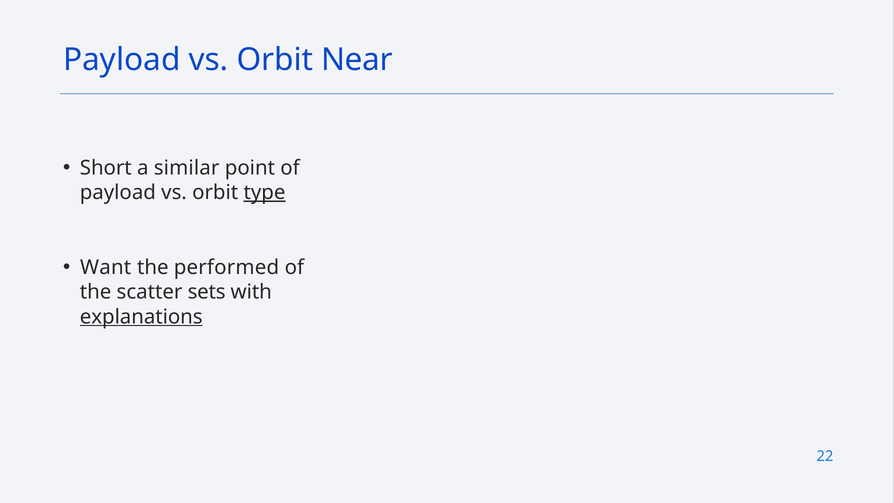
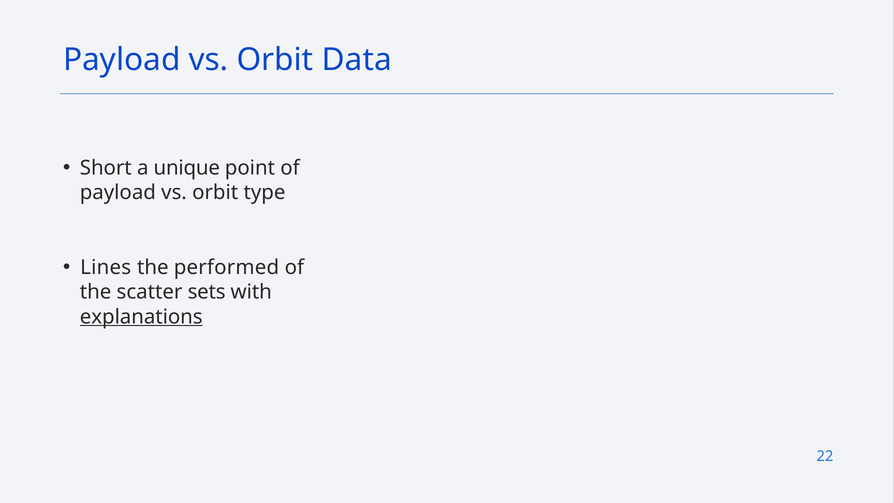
Near: Near -> Data
similar: similar -> unique
type underline: present -> none
Want: Want -> Lines
